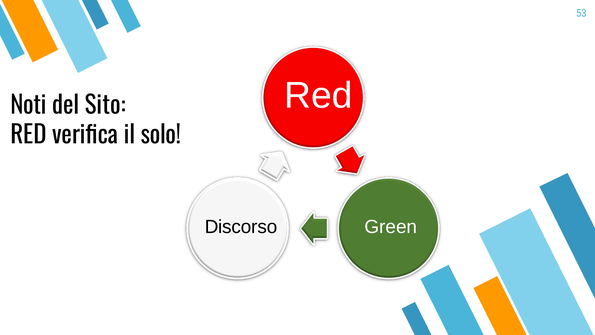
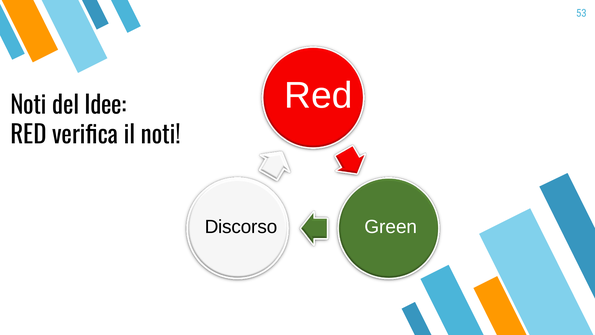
Sito: Sito -> Idee
il solo: solo -> noti
